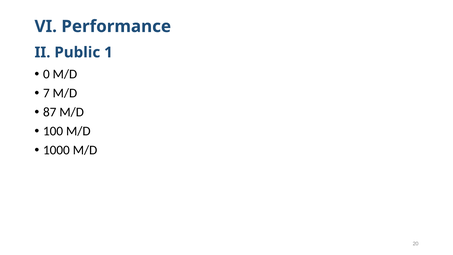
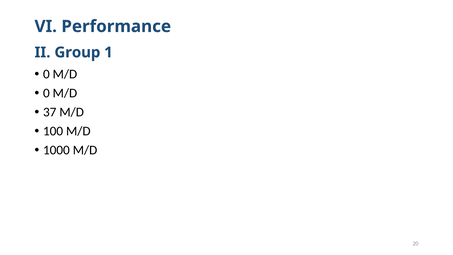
Public: Public -> Group
7 at (46, 93): 7 -> 0
87: 87 -> 37
